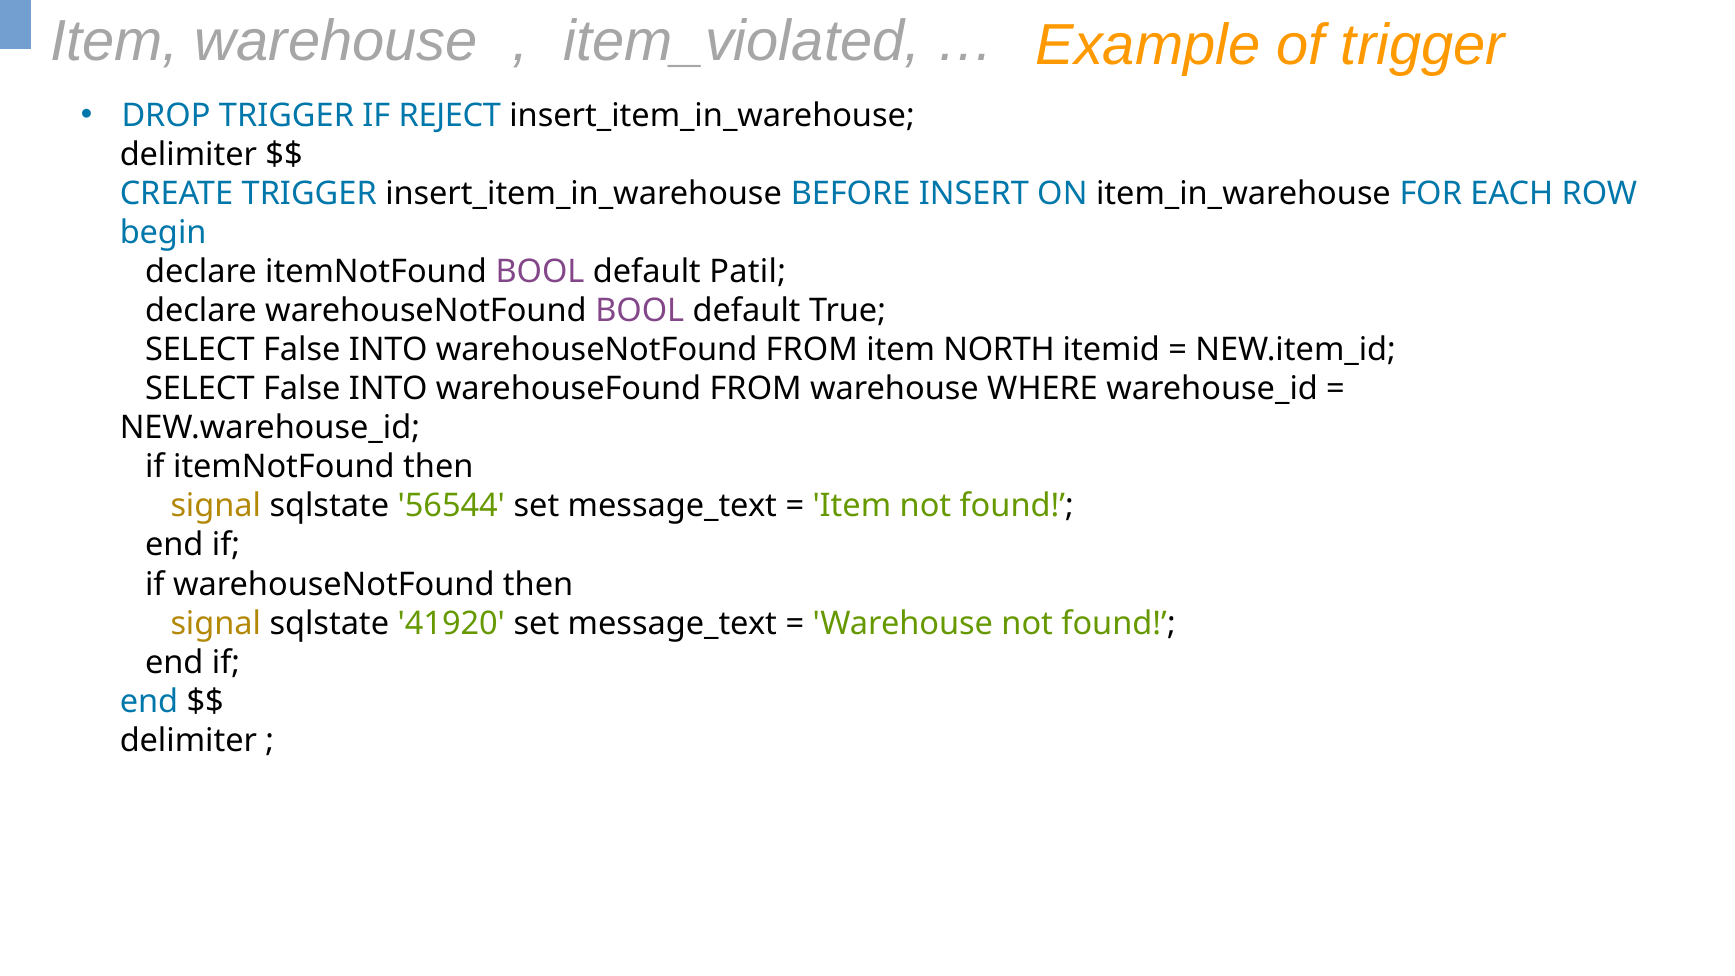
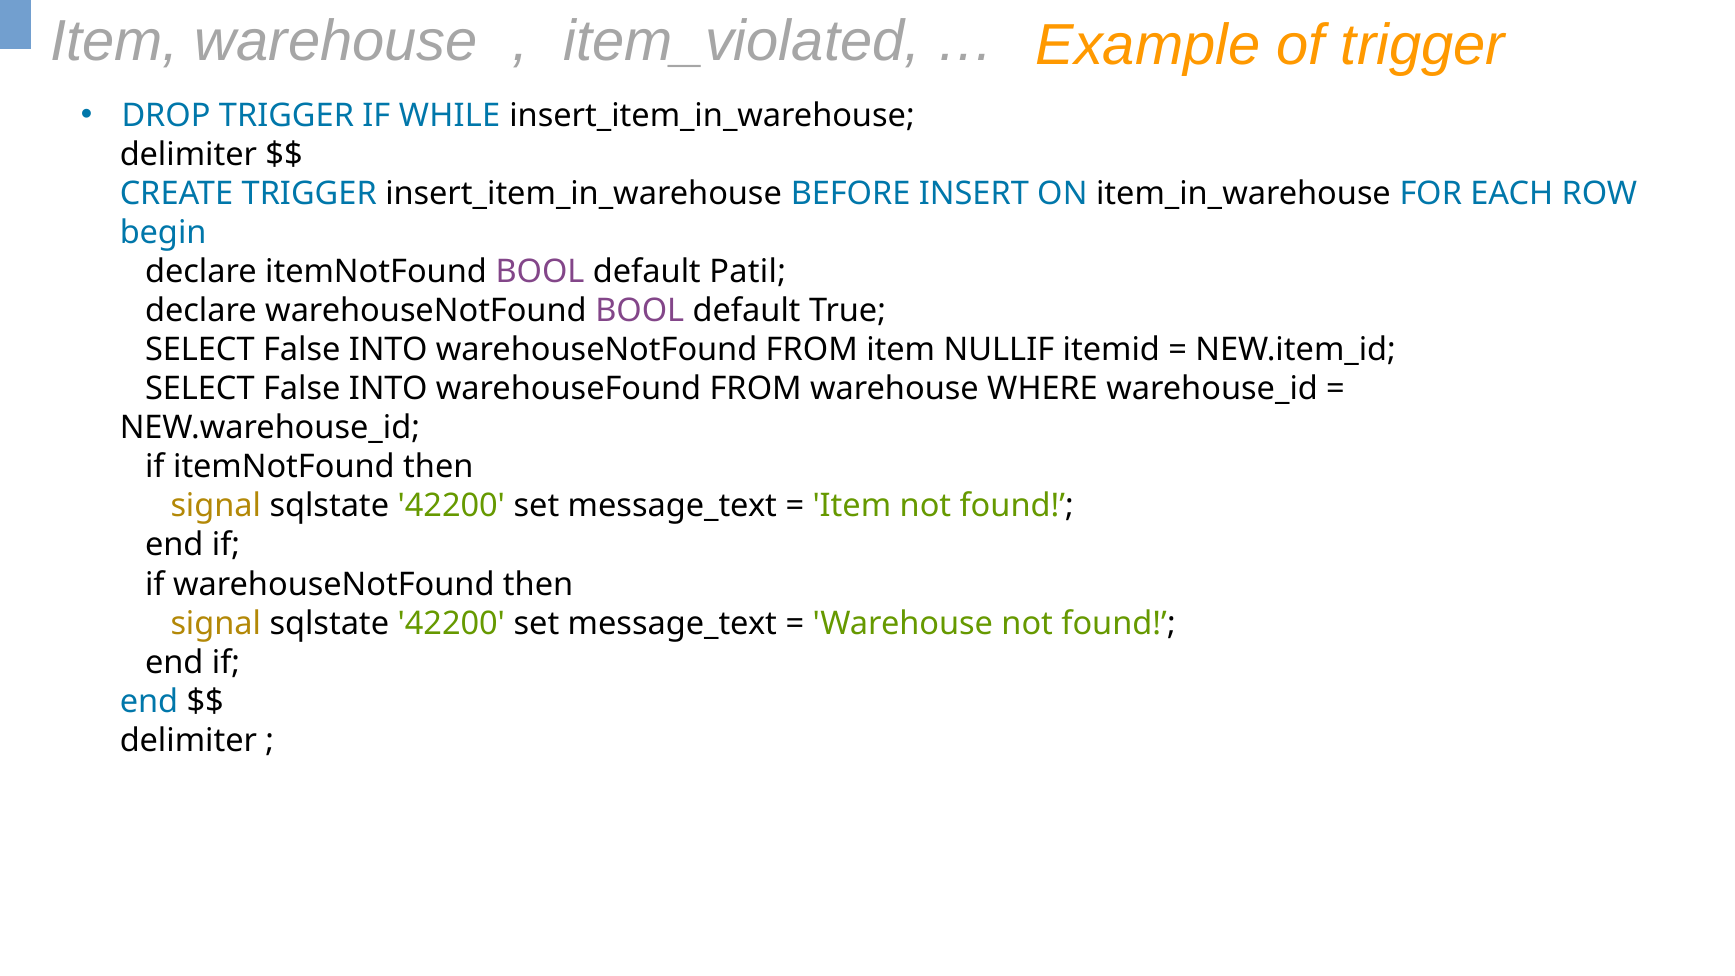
REJECT: REJECT -> WHILE
NORTH: NORTH -> NULLIF
56544 at (451, 506): 56544 -> 42200
41920 at (451, 623): 41920 -> 42200
